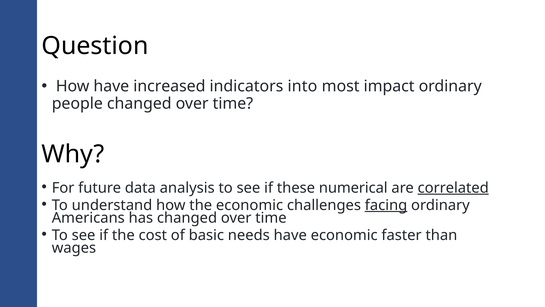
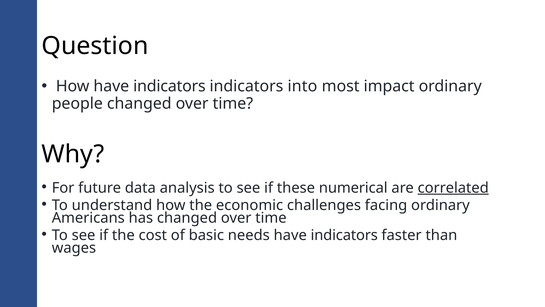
How have increased: increased -> indicators
facing underline: present -> none
needs have economic: economic -> indicators
